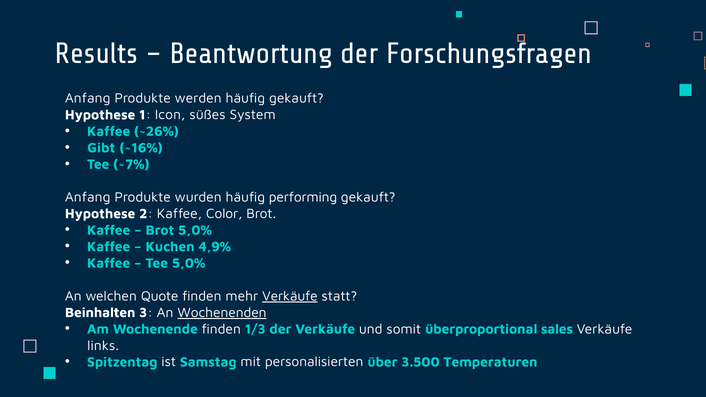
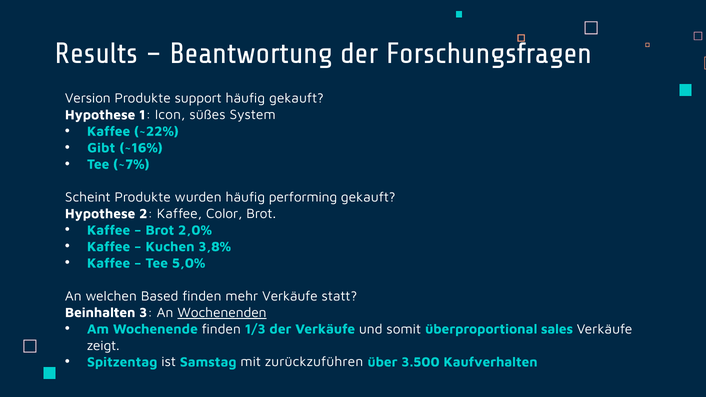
Anfang at (88, 98): Anfang -> Version
werden: werden -> support
~26%: ~26% -> ~22%
Anfang at (88, 197): Anfang -> Scheint
Brot 5,0%: 5,0% -> 2,0%
4,9%: 4,9% -> 3,8%
Quote: Quote -> Based
Verkäufe at (290, 296) underline: present -> none
links: links -> zeigt
personalisierten: personalisierten -> zurückzuführen
Temperaturen: Temperaturen -> Kaufverhalten
